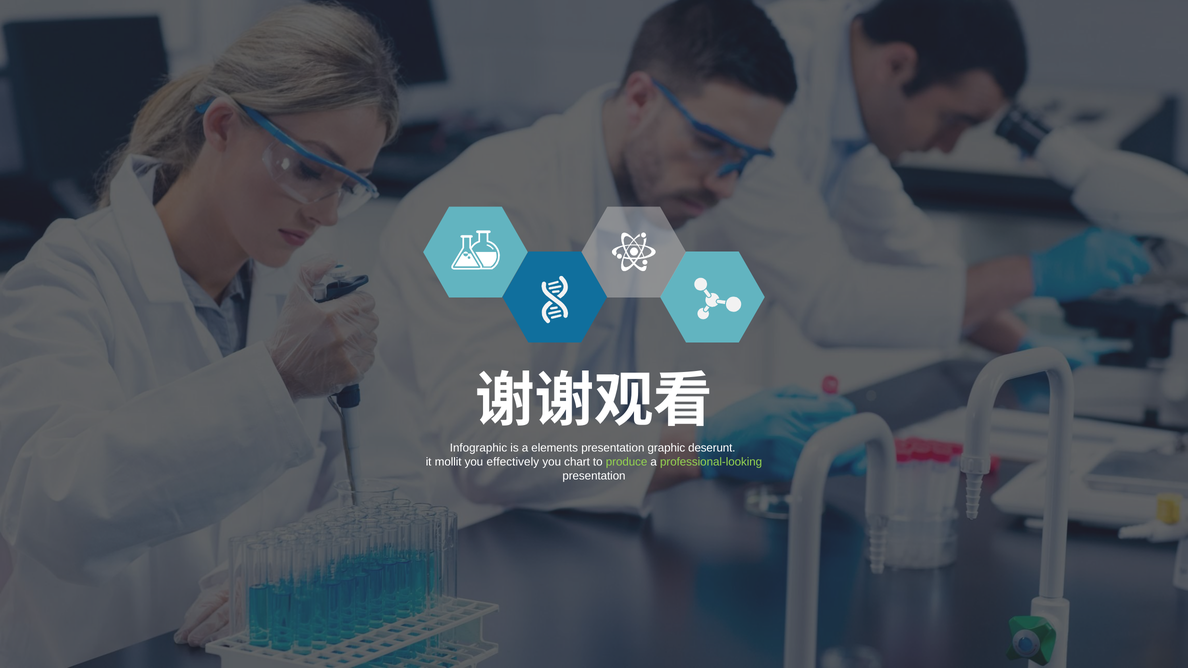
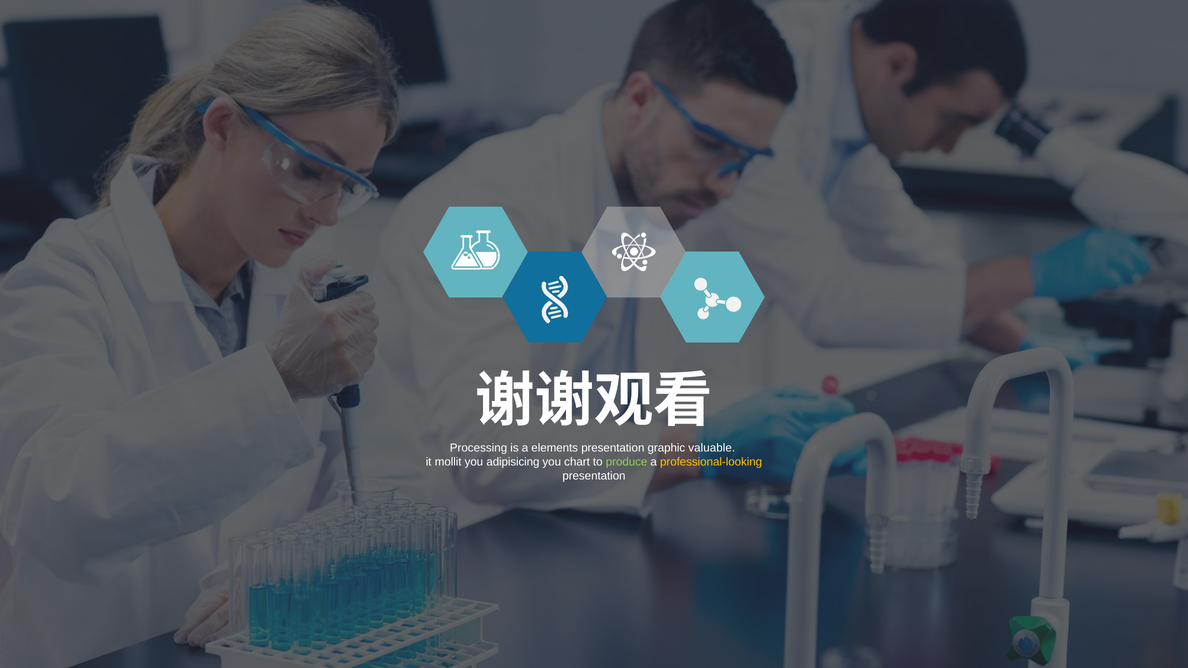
Infographic: Infographic -> Processing
deserunt: deserunt -> valuable
effectively: effectively -> adipisicing
professional-looking colour: light green -> yellow
